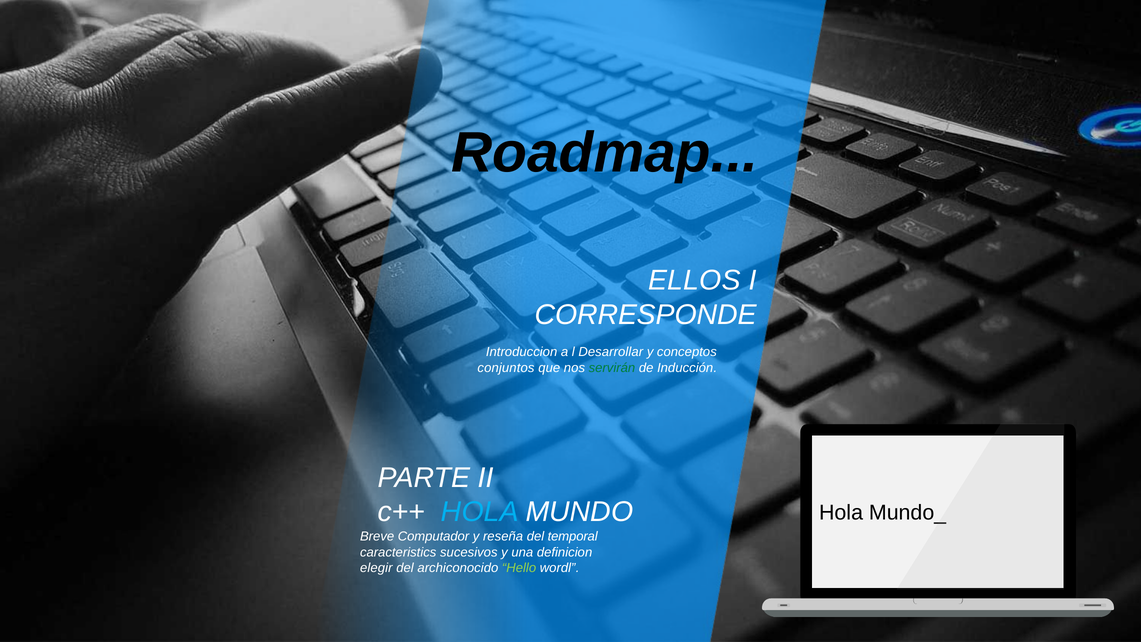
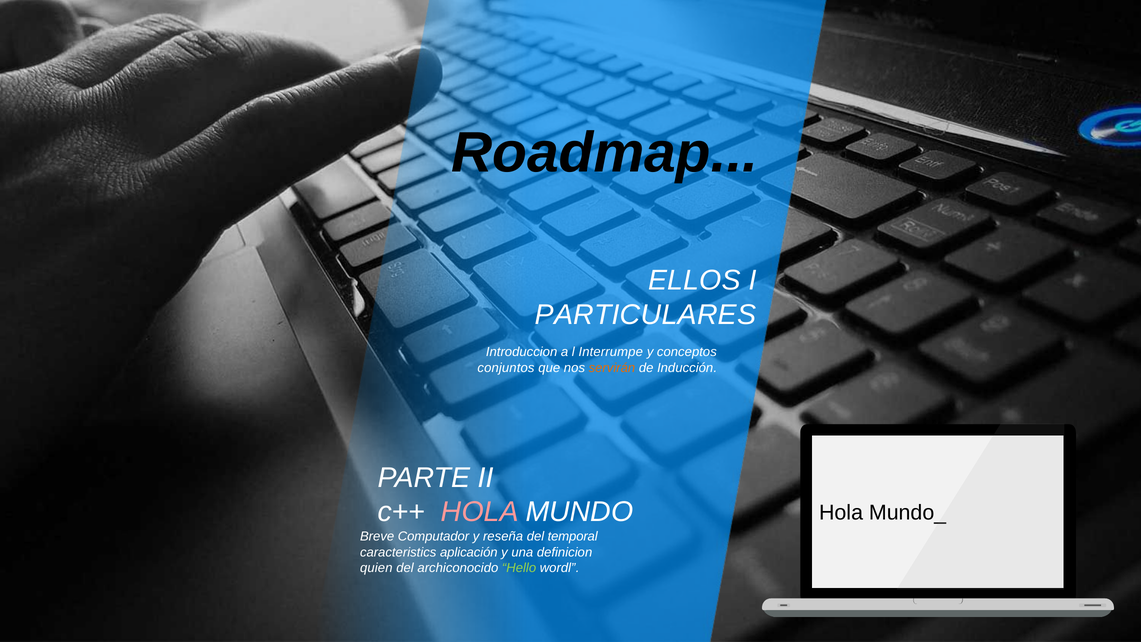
CORRESPONDE: CORRESPONDE -> PARTICULARES
Desarrollar: Desarrollar -> Interrumpe
servirán colour: green -> orange
HOLA at (480, 512) colour: light blue -> pink
sucesivos: sucesivos -> aplicación
elegir: elegir -> quien
